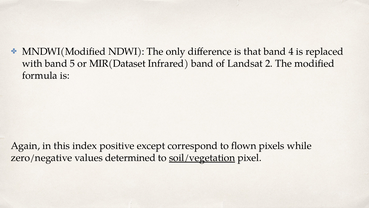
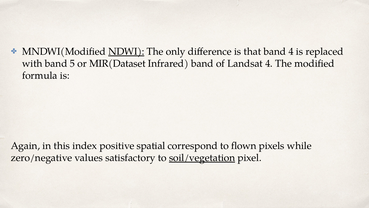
NDWI underline: none -> present
Landsat 2: 2 -> 4
except: except -> spatial
determined: determined -> satisfactory
